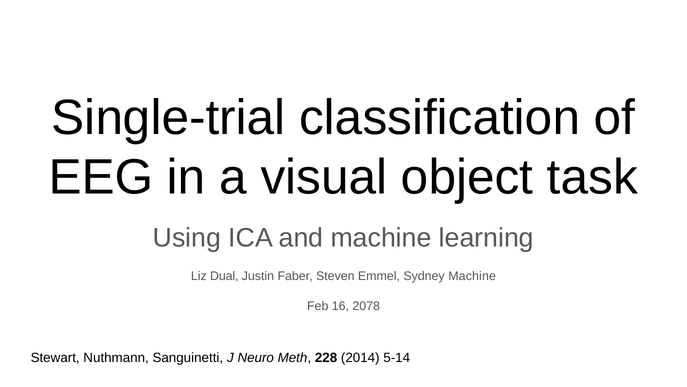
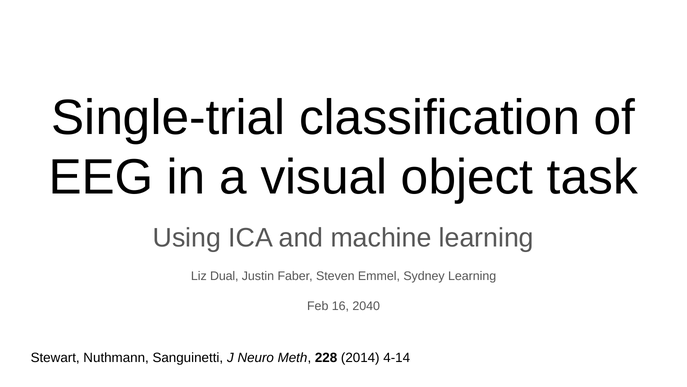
Sydney Machine: Machine -> Learning
2078: 2078 -> 2040
5-14: 5-14 -> 4-14
